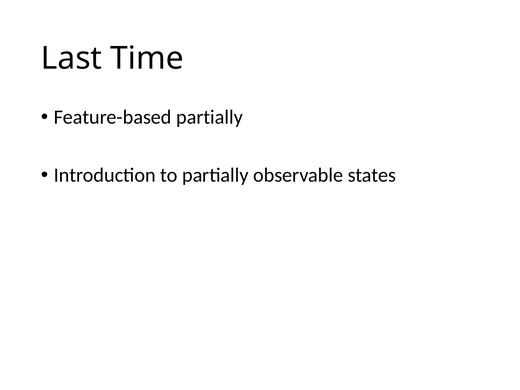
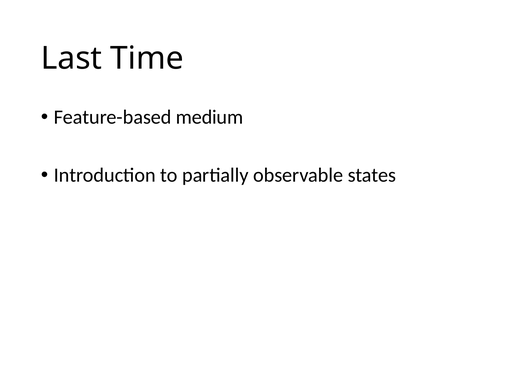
Feature-based partially: partially -> medium
